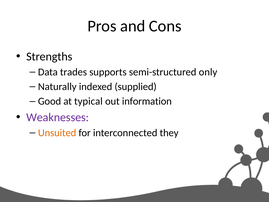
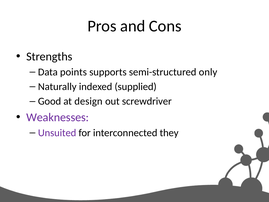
trades: trades -> points
typical: typical -> design
information: information -> screwdriver
Unsuited colour: orange -> purple
